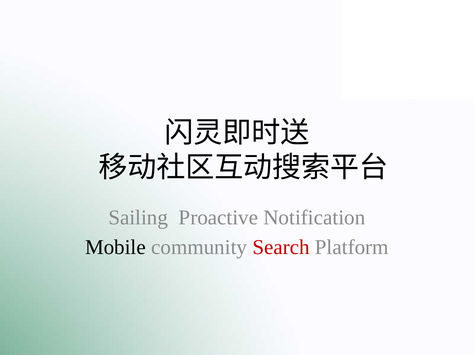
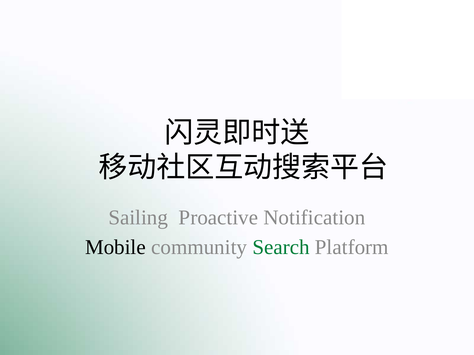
Search colour: red -> green
